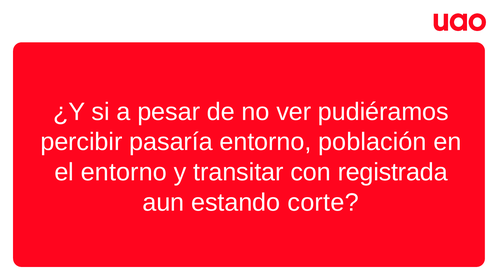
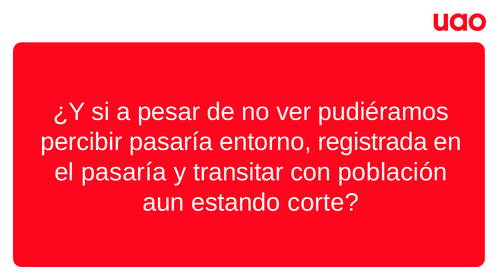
población: población -> registrada
el entorno: entorno -> pasaría
registrada: registrada -> población
